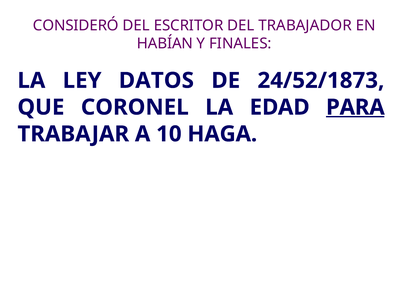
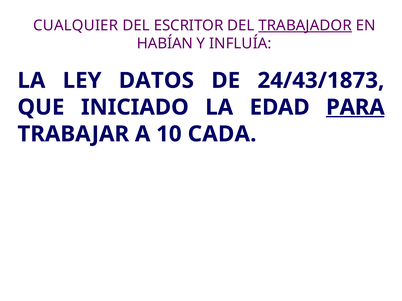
CONSIDERÓ: CONSIDERÓ -> CUALQUIER
TRABAJADOR underline: none -> present
FINALES: FINALES -> INFLUÍA
24/52/1873: 24/52/1873 -> 24/43/1873
CORONEL: CORONEL -> INICIADO
HAGA: HAGA -> CADA
